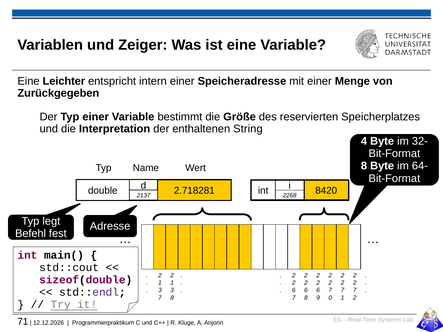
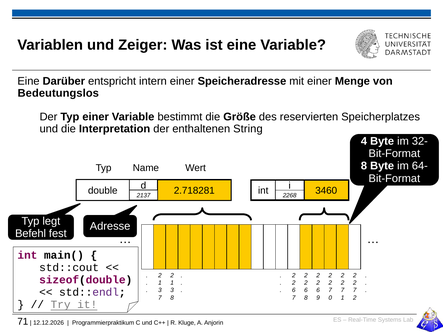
Leichter: Leichter -> Darüber
Zurückgegeben: Zurückgegeben -> Bedeutungslos
8420: 8420 -> 3460
